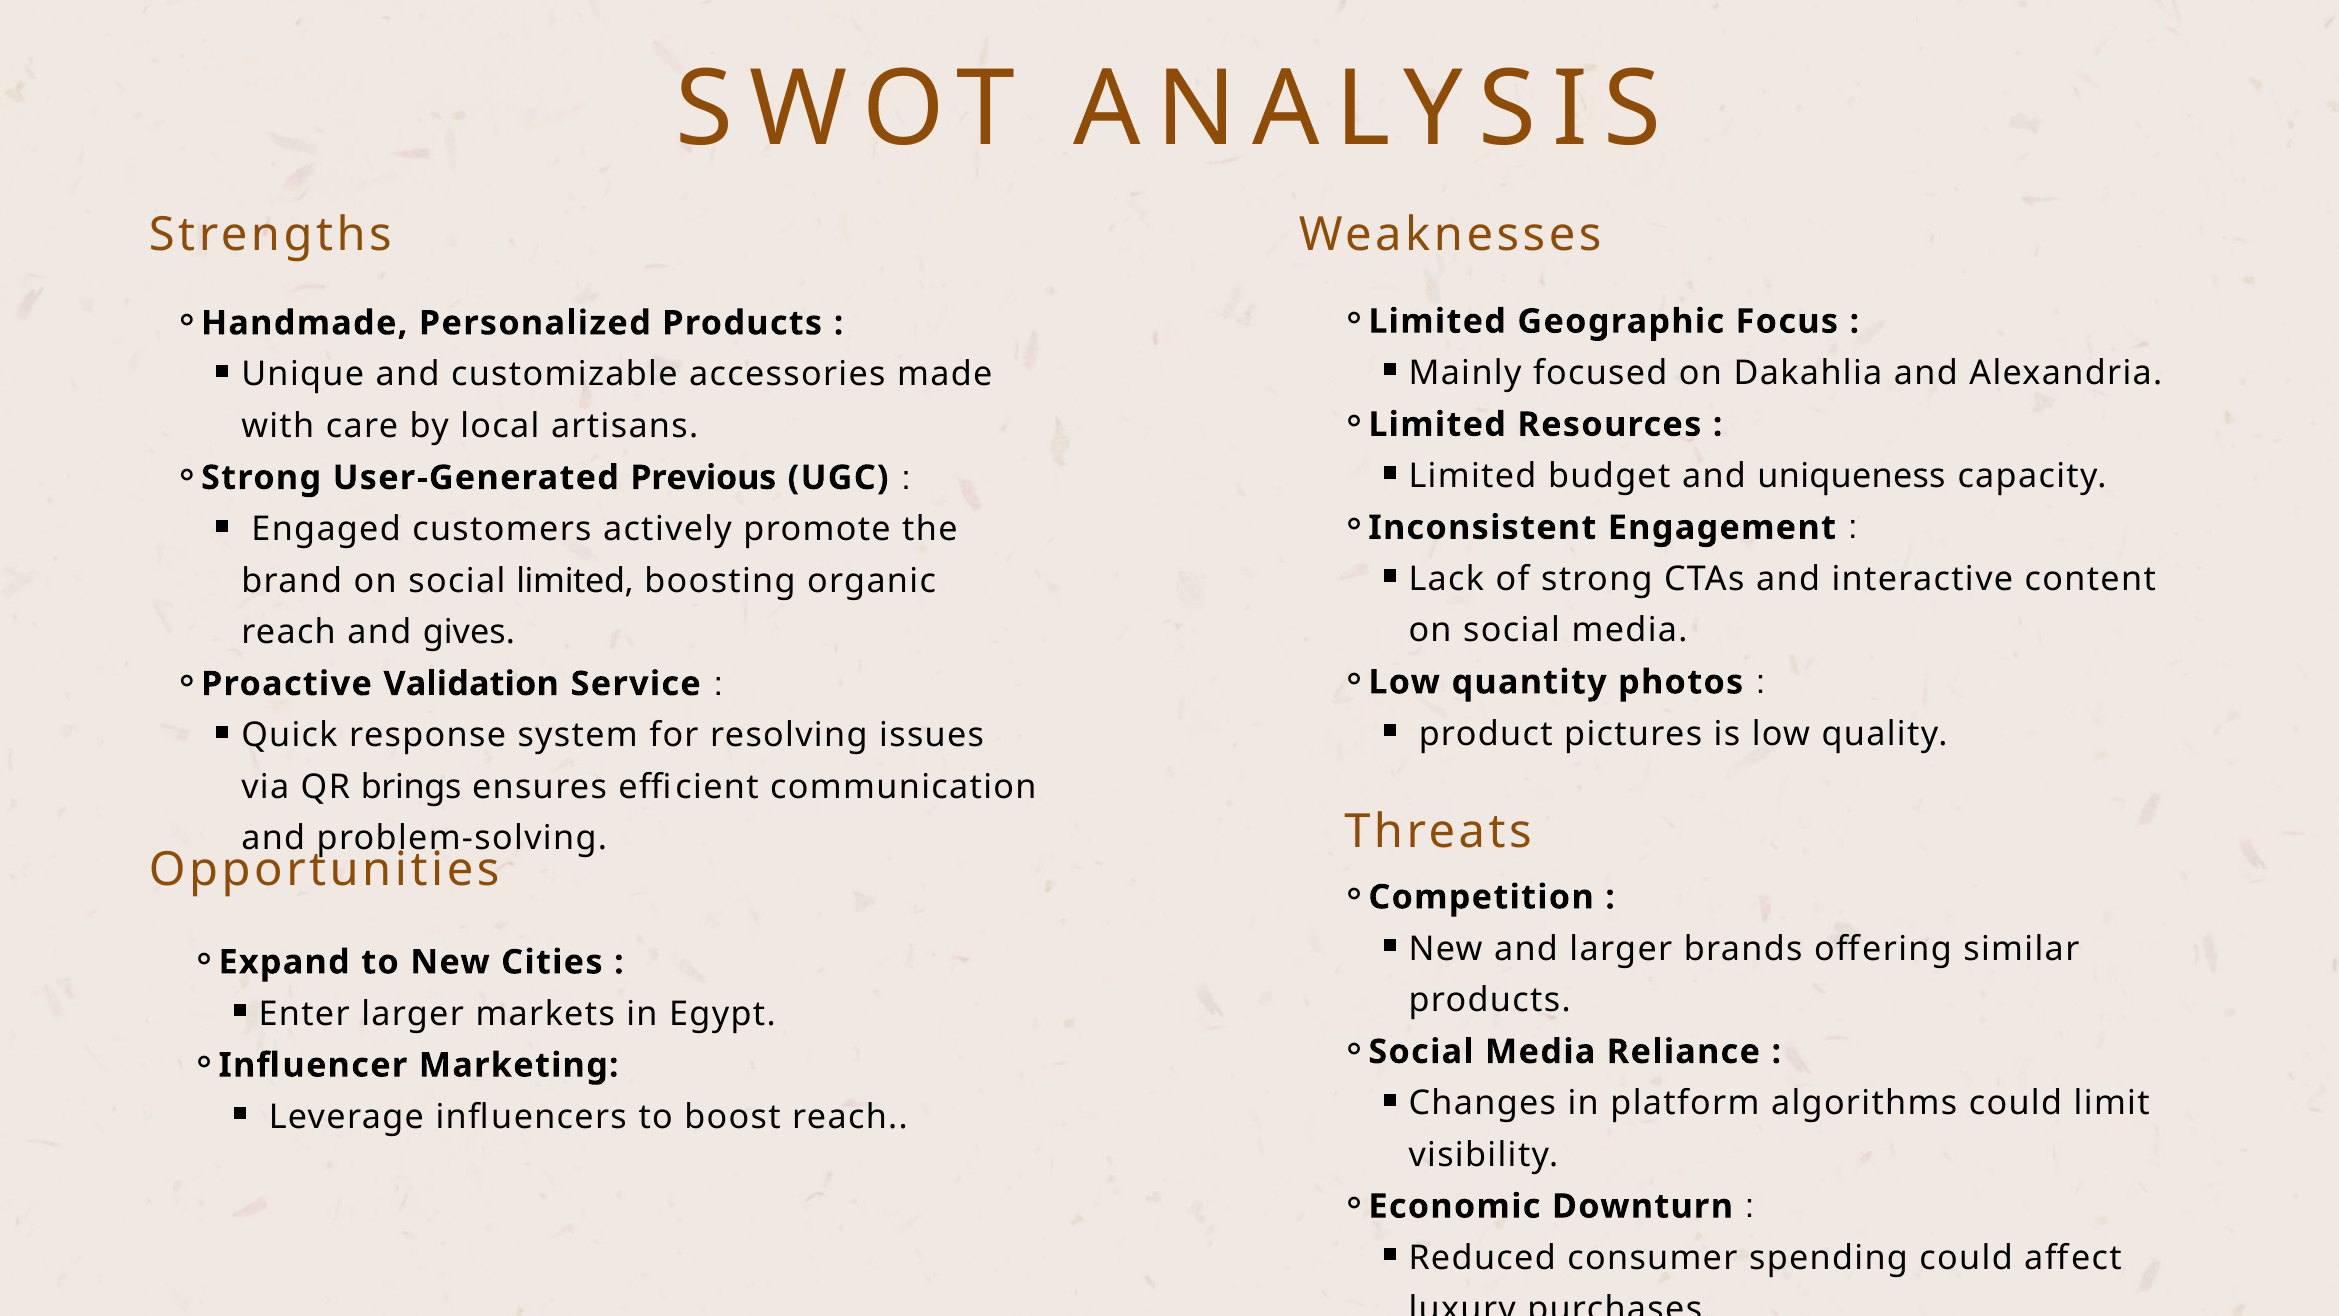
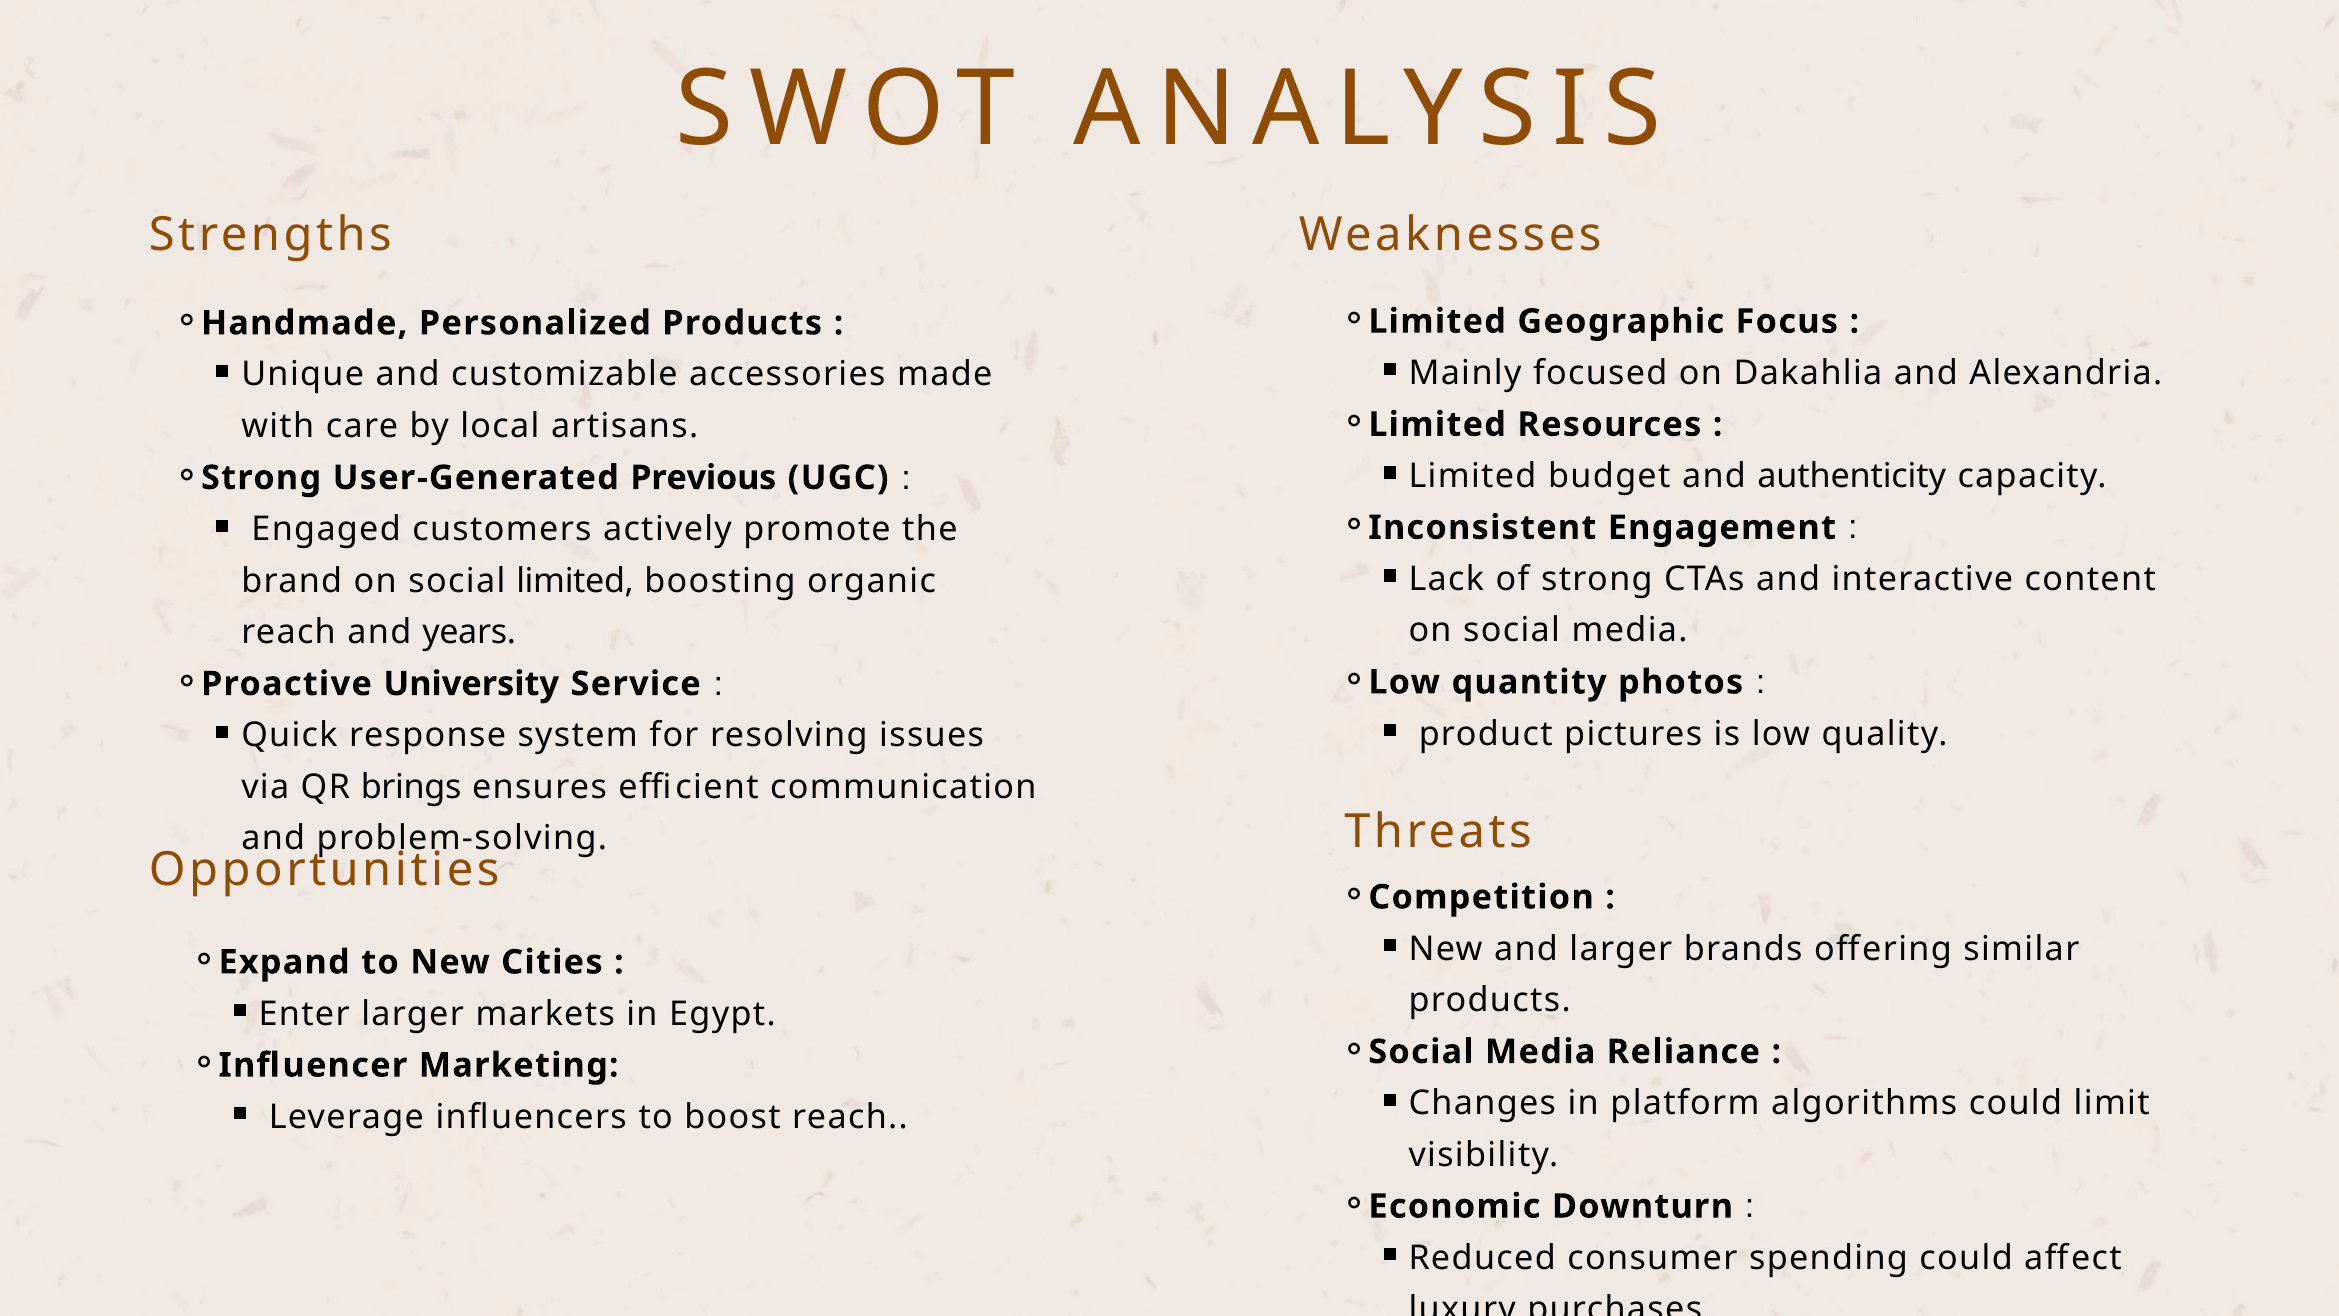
uniqueness: uniqueness -> authenticity
gives: gives -> years
Validation: Validation -> University
